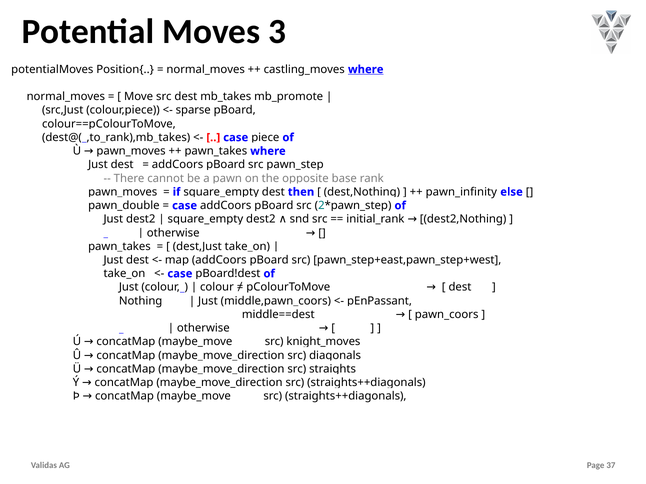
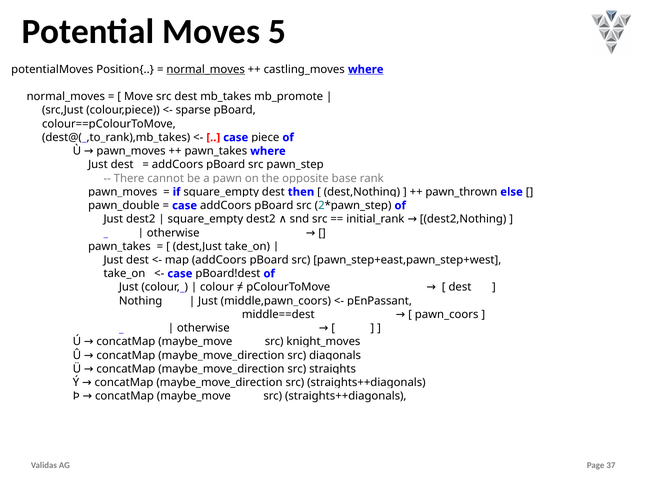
3: 3 -> 5
normal_moves at (206, 69) underline: none -> present
pawn_infinity: pawn_infinity -> pawn_thrown
